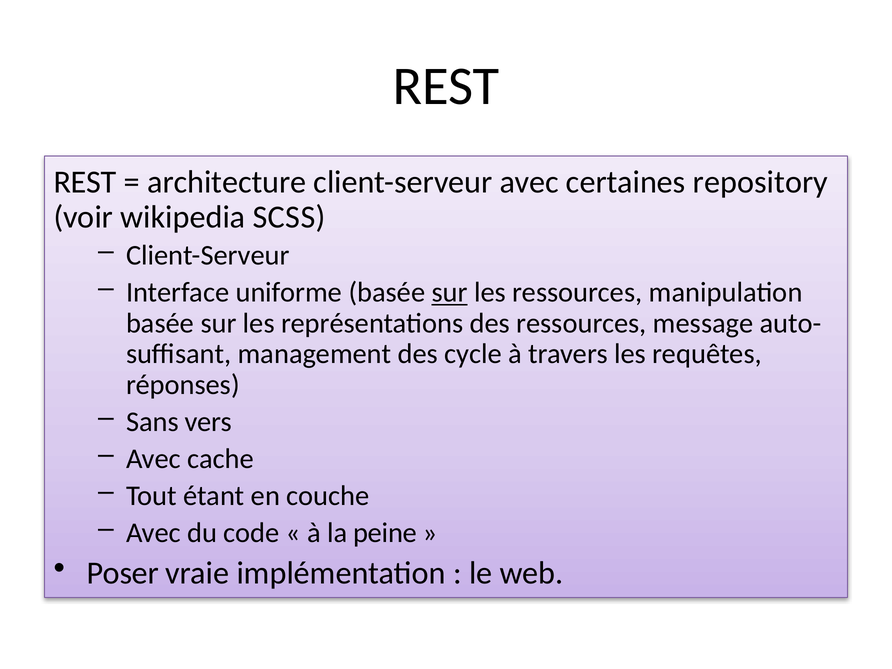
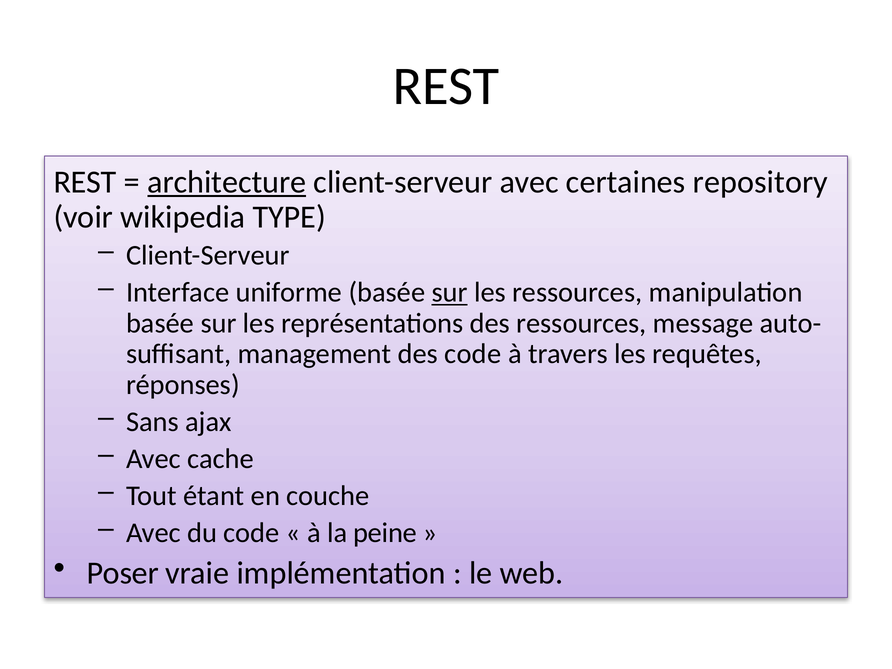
architecture underline: none -> present
SCSS: SCSS -> TYPE
des cycle: cycle -> code
vers: vers -> ajax
